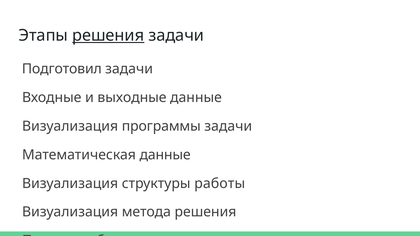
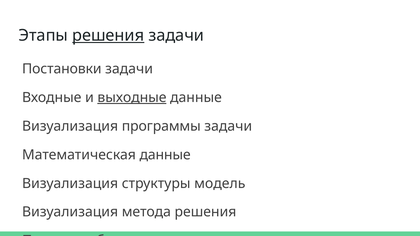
Подготовил: Подготовил -> Постановки
выходные underline: none -> present
структуры работы: работы -> модель
